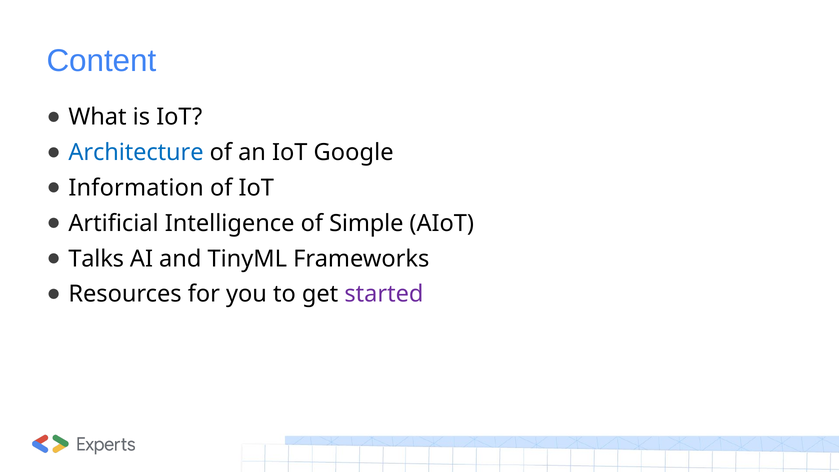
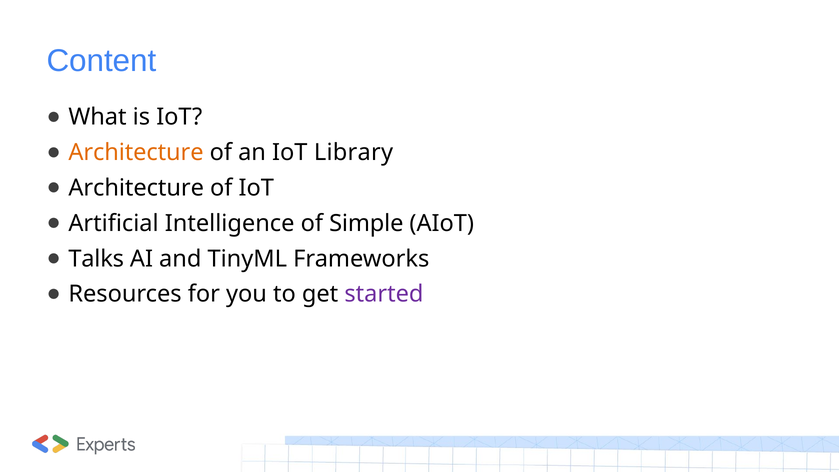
Architecture at (136, 153) colour: blue -> orange
Google: Google -> Library
Information at (136, 188): Information -> Architecture
